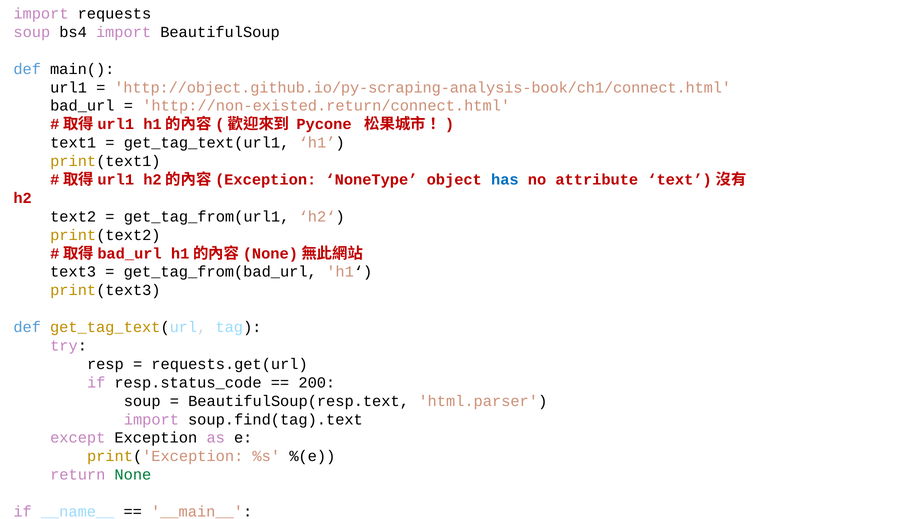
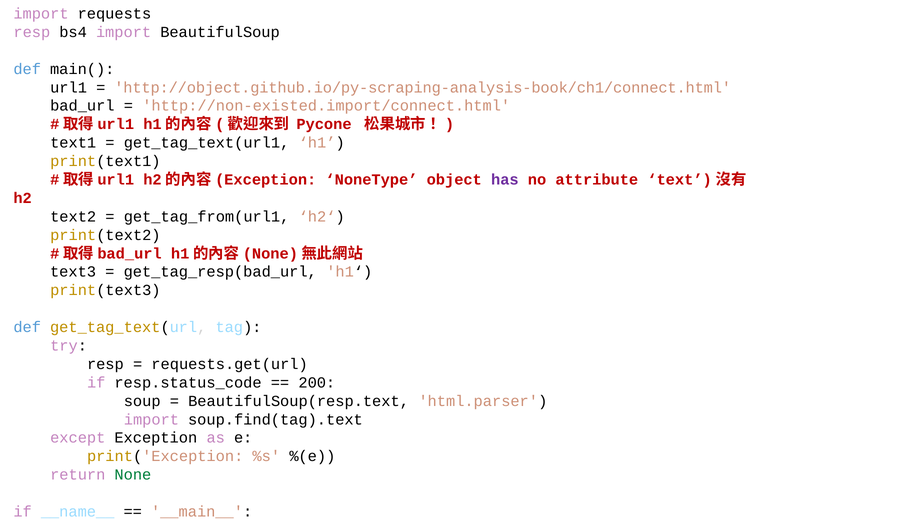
soup at (32, 32): soup -> resp
http://non-existed.return/connect.html: http://non-existed.return/connect.html -> http://non-existed.import/connect.html
has colour: blue -> purple
get_tag_from(bad_url: get_tag_from(bad_url -> get_tag_resp(bad_url
